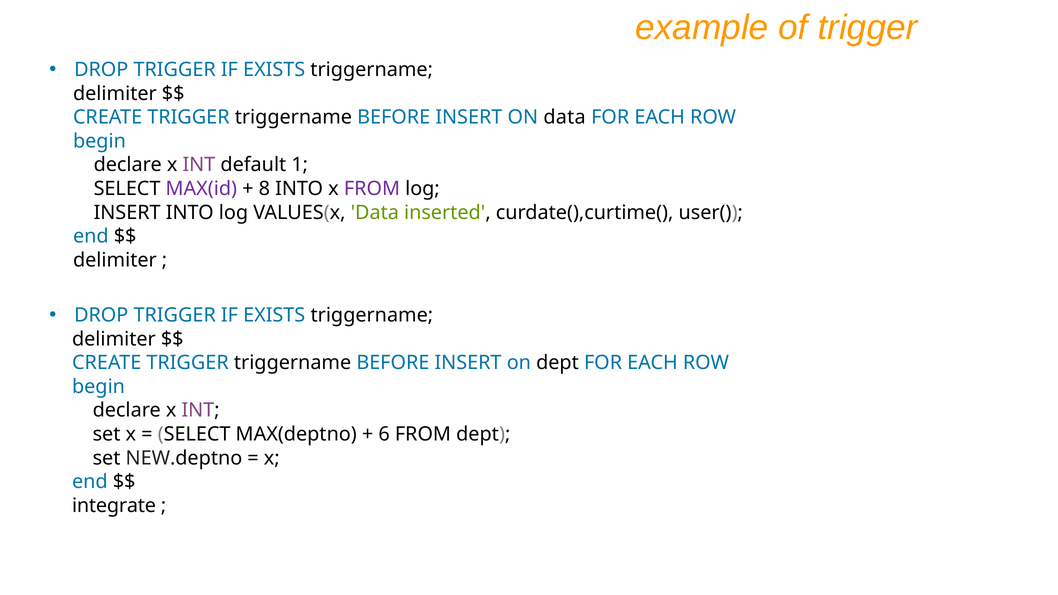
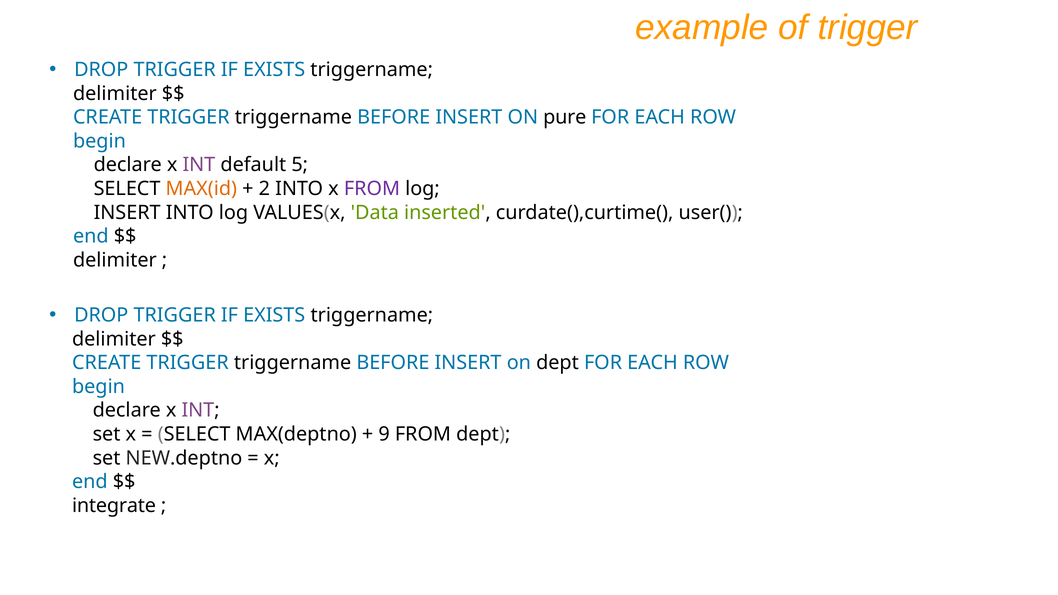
ON data: data -> pure
1: 1 -> 5
MAX(id colour: purple -> orange
8: 8 -> 2
6: 6 -> 9
